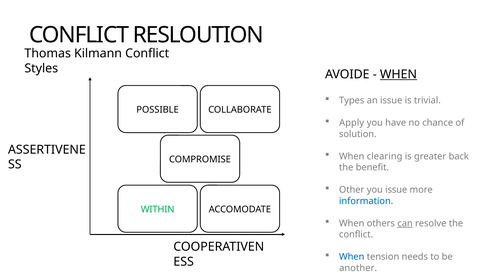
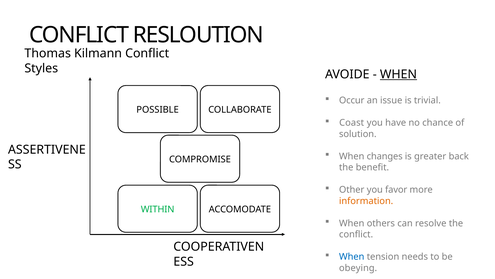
Types: Types -> Occur
Apply: Apply -> Coast
clearing: clearing -> changes
you issue: issue -> favor
information colour: blue -> orange
can underline: present -> none
another: another -> obeying
